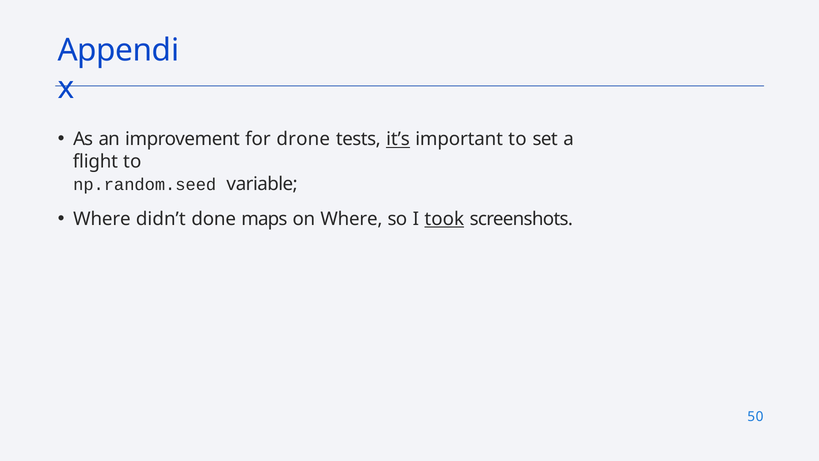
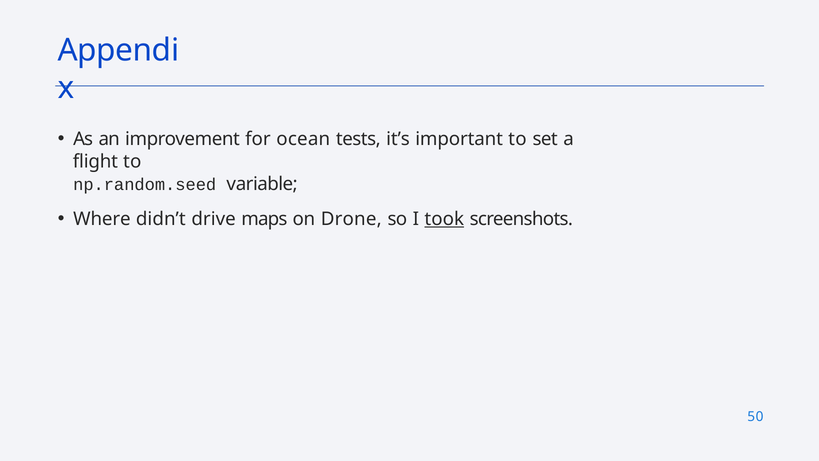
drone: drone -> ocean
it’s underline: present -> none
done: done -> drive
on Where: Where -> Drone
